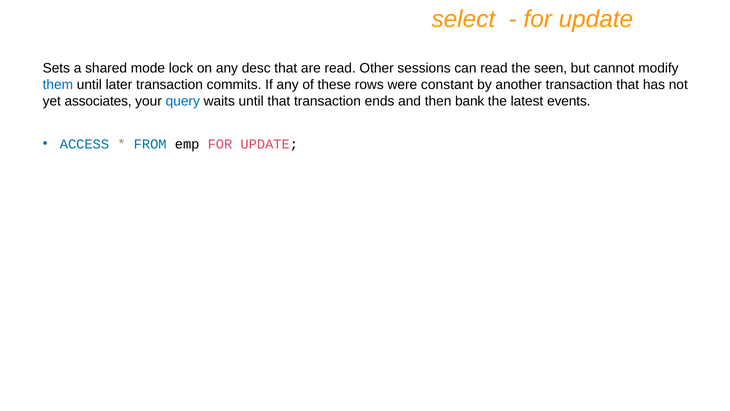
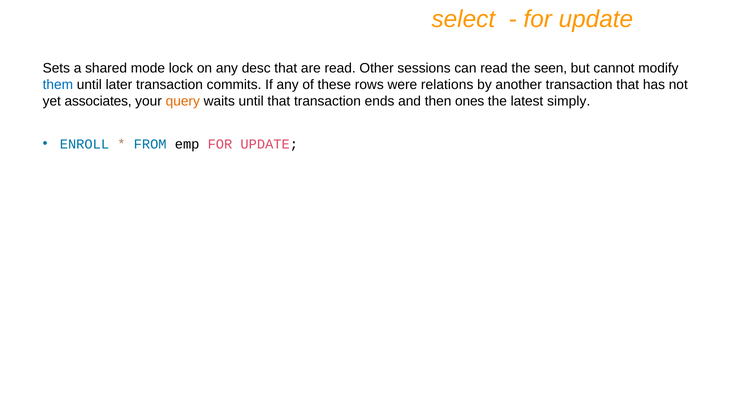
constant: constant -> relations
query colour: blue -> orange
bank: bank -> ones
events: events -> simply
ACCESS: ACCESS -> ENROLL
